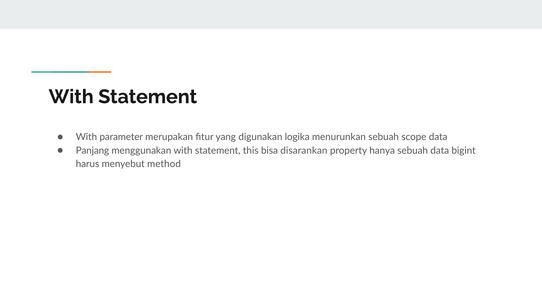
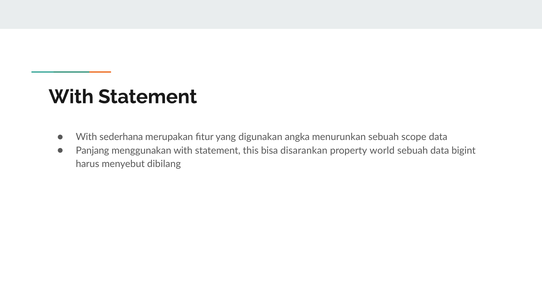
parameter: parameter -> sederhana
logika: logika -> angka
hanya: hanya -> world
method: method -> dibilang
